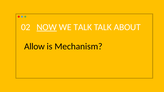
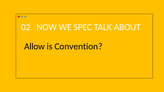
NOW underline: present -> none
WE TALK: TALK -> SPEC
Mechanism: Mechanism -> Convention
